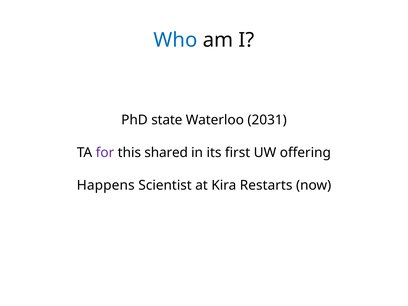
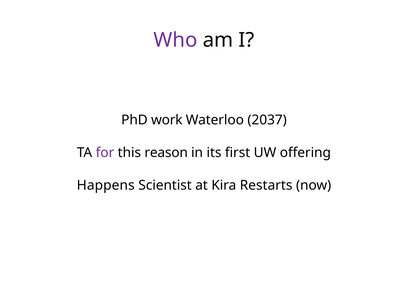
Who colour: blue -> purple
state: state -> work
2031: 2031 -> 2037
shared: shared -> reason
